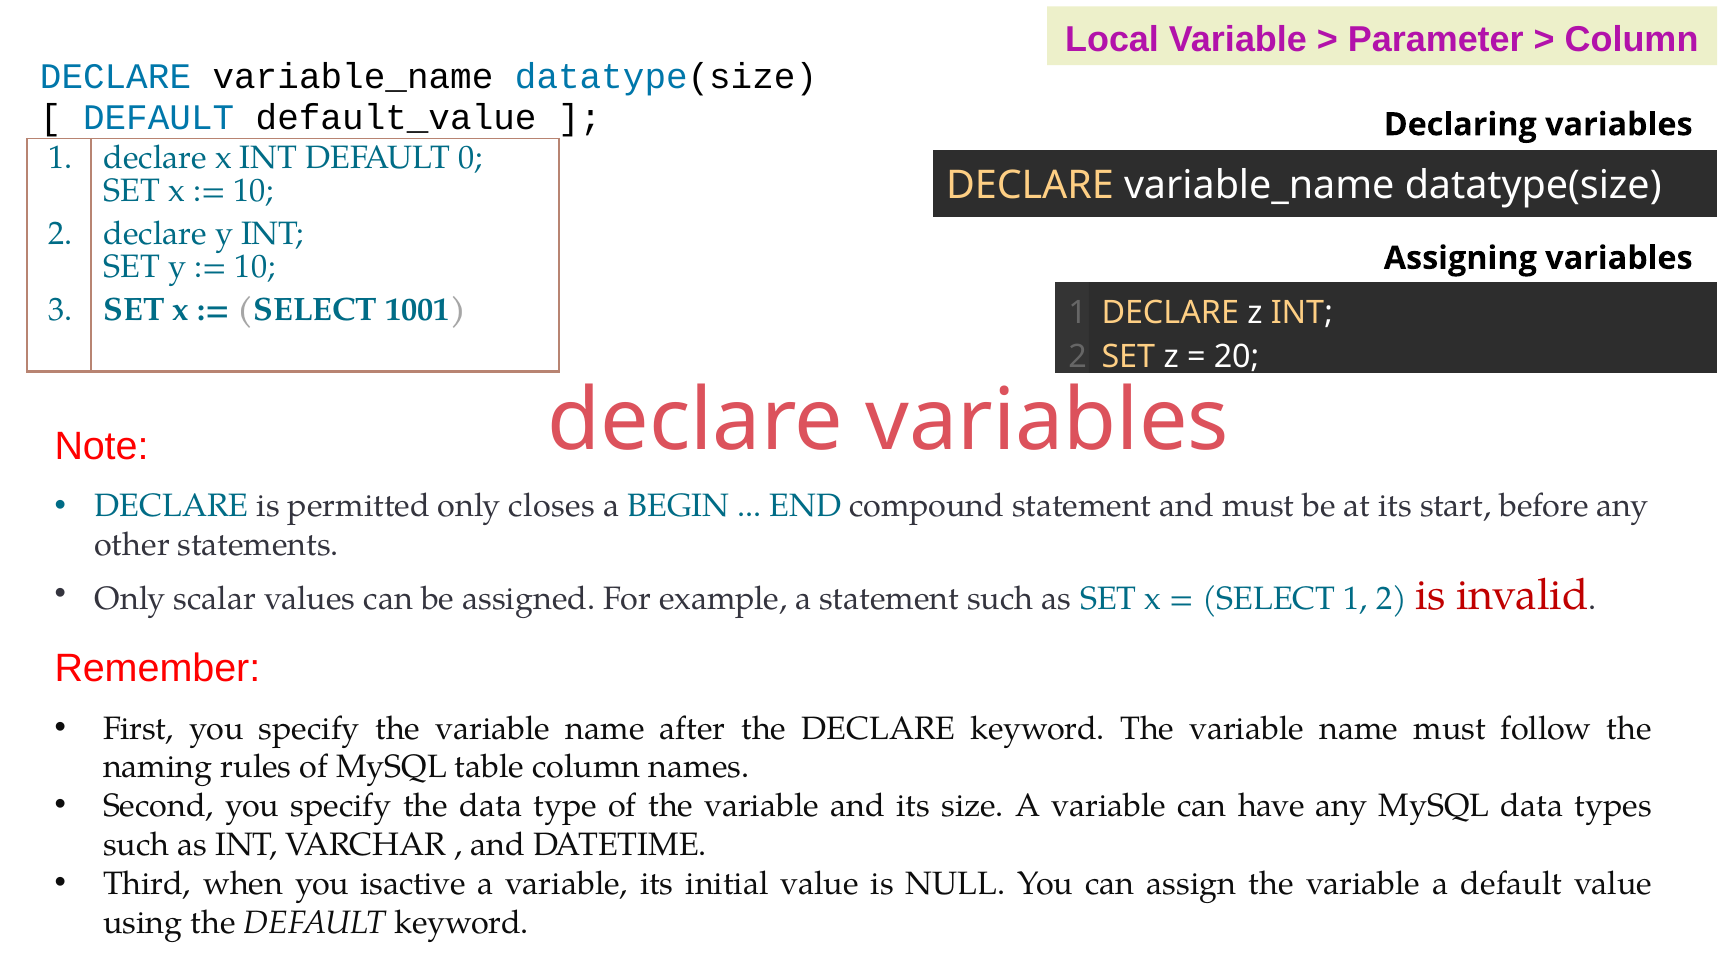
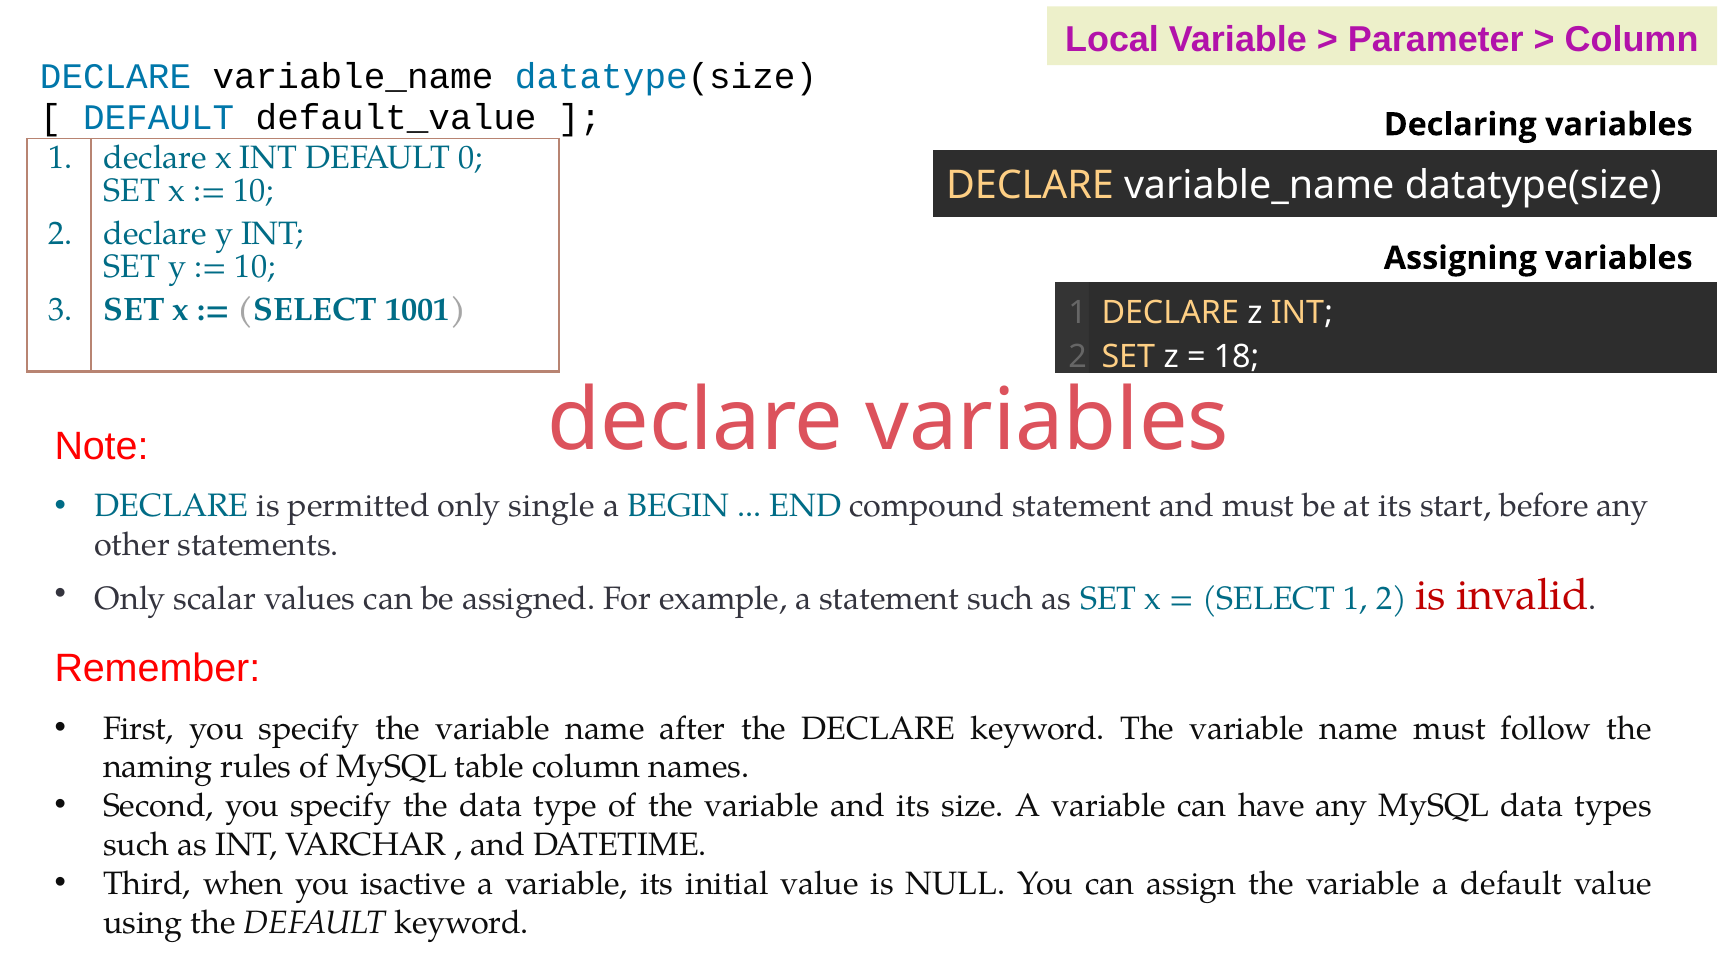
20: 20 -> 18
closes: closes -> single
